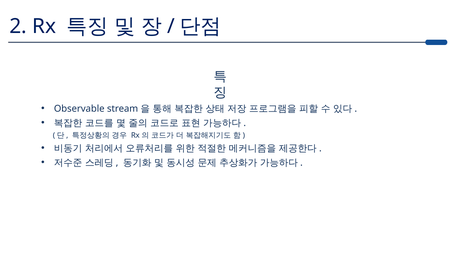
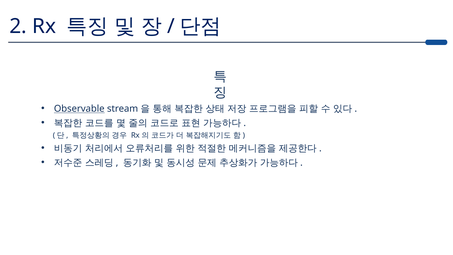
Observable underline: none -> present
